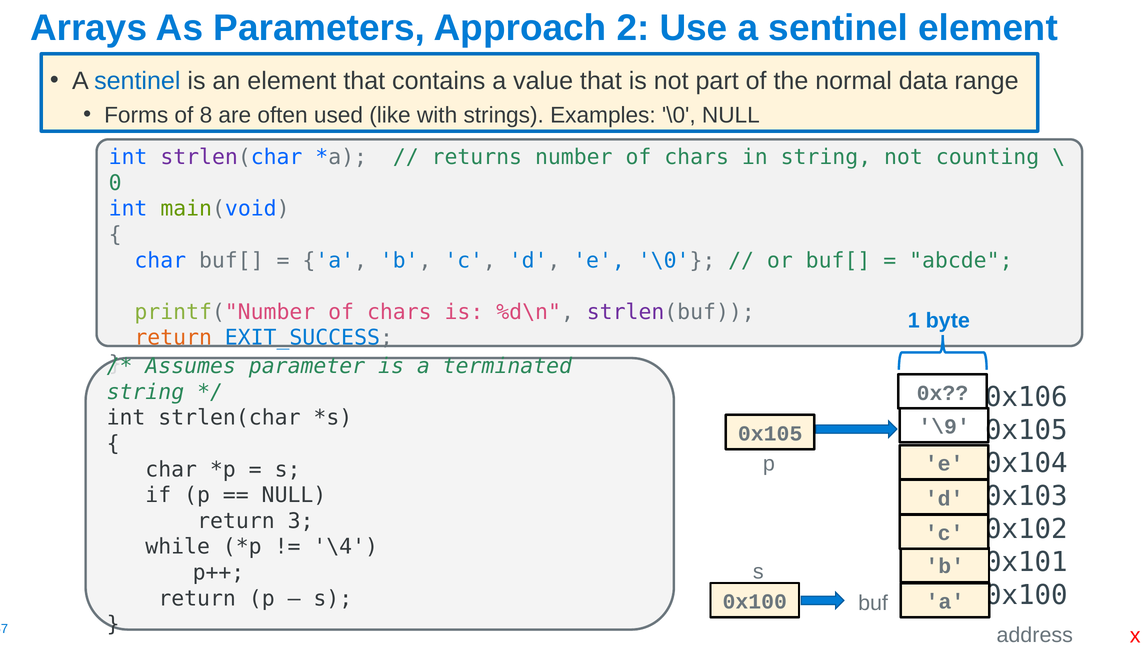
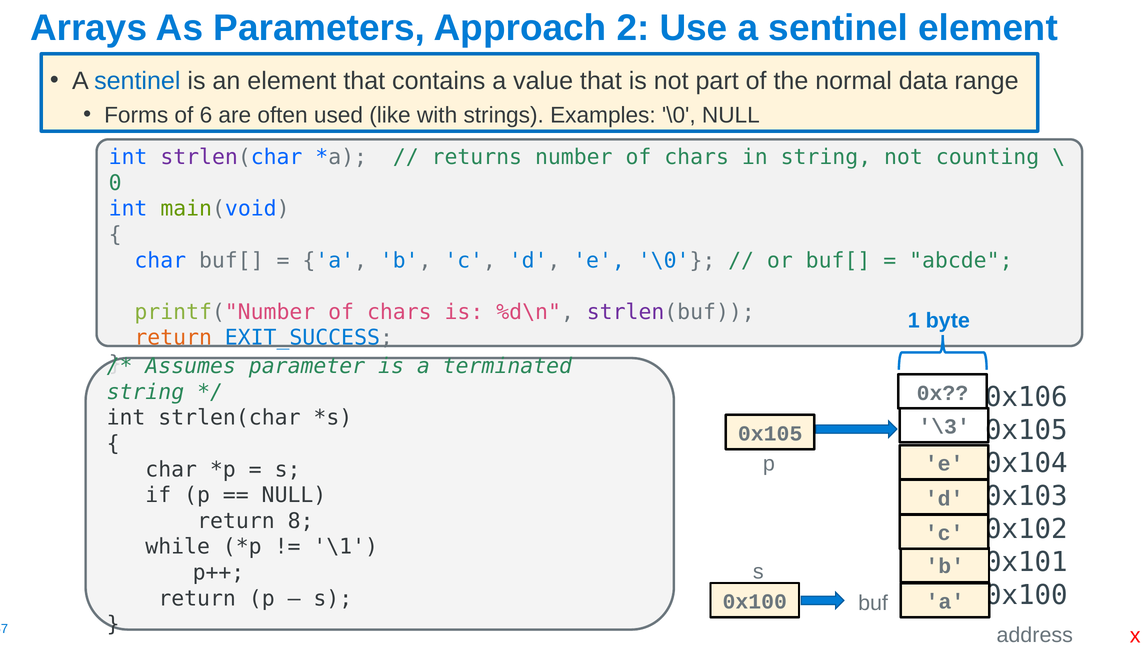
8: 8 -> 6
\9: \9 -> \3
3: 3 -> 8
\4: \4 -> \1
